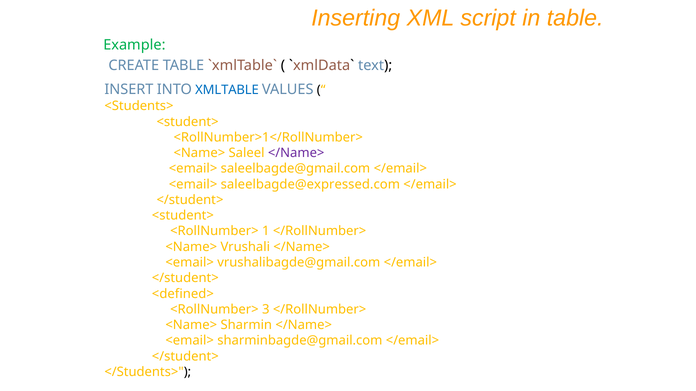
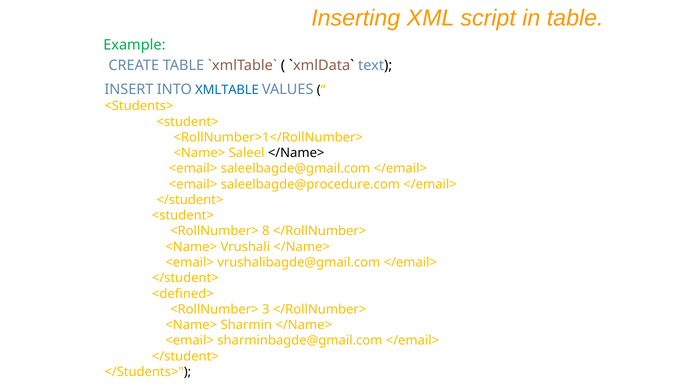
</Name> at (296, 153) colour: purple -> black
saleelbagde@expressed.com: saleelbagde@expressed.com -> saleelbagde@procedure.com
1: 1 -> 8
